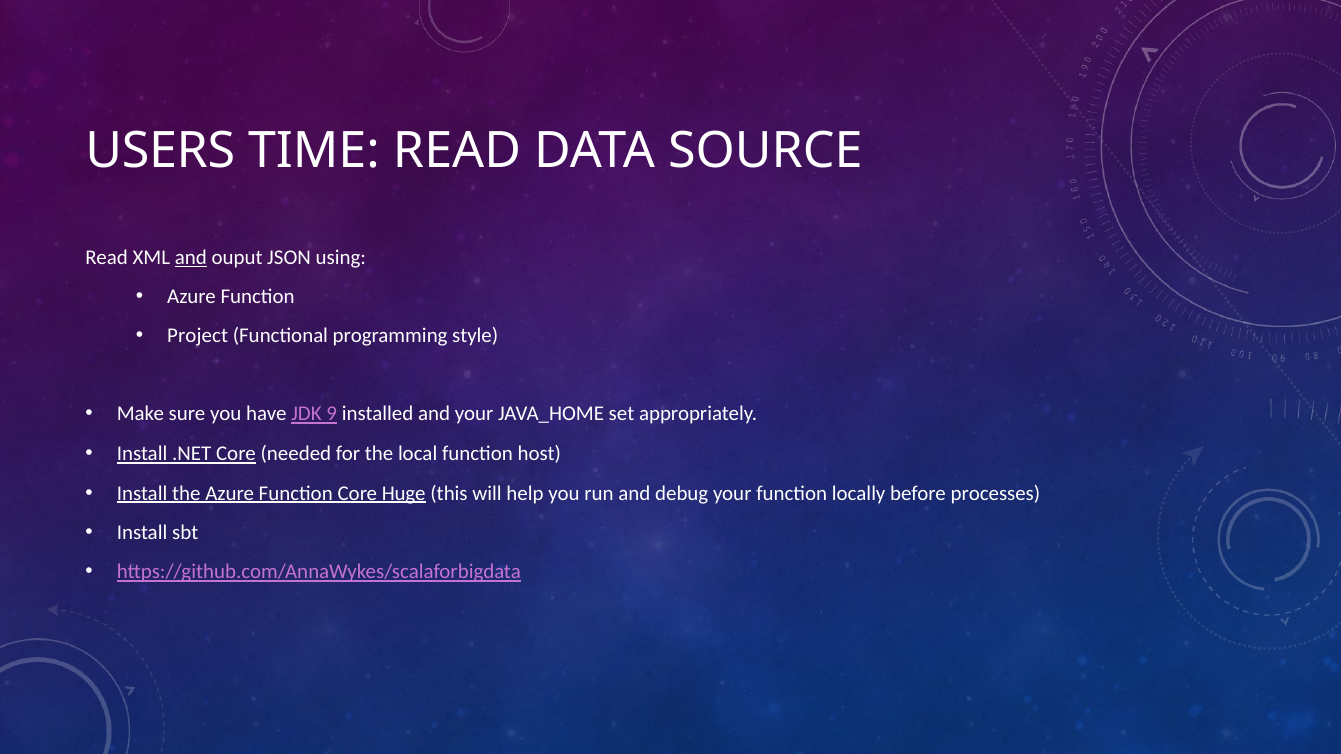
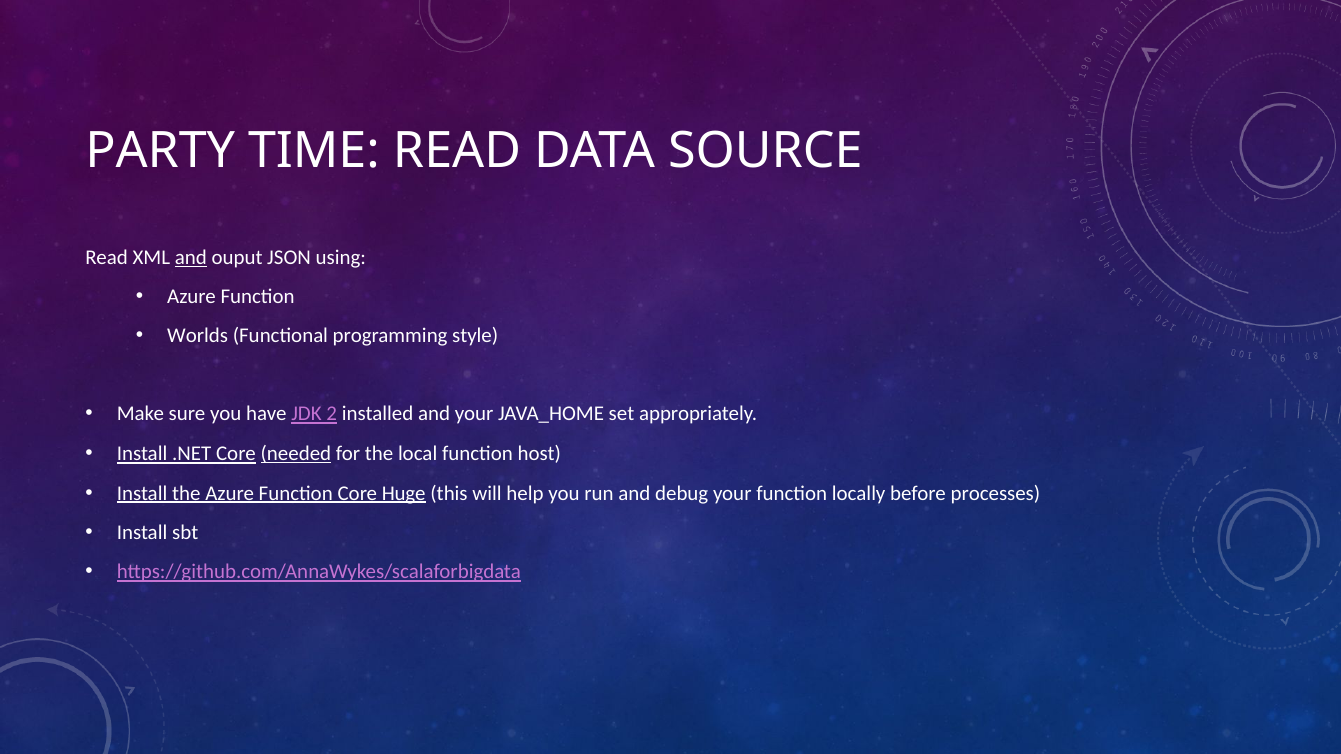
USERS: USERS -> PARTY
Project: Project -> Worlds
9: 9 -> 2
needed underline: none -> present
